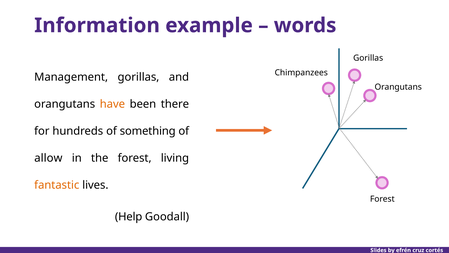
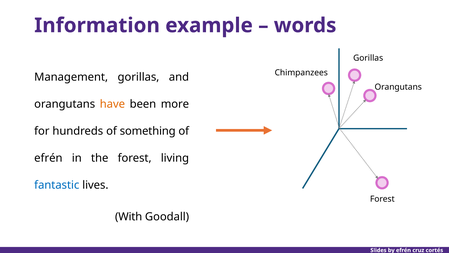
there: there -> more
allow at (48, 158): allow -> efrén
fantastic colour: orange -> blue
Help: Help -> With
